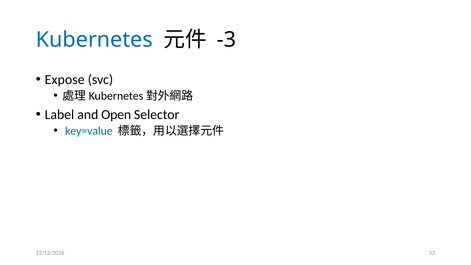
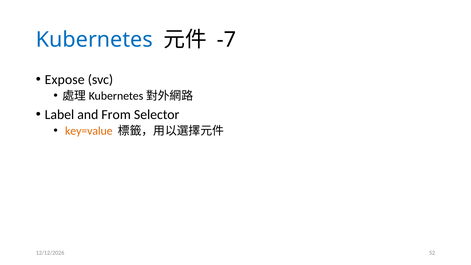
-3: -3 -> -7
Open: Open -> From
key=value colour: blue -> orange
